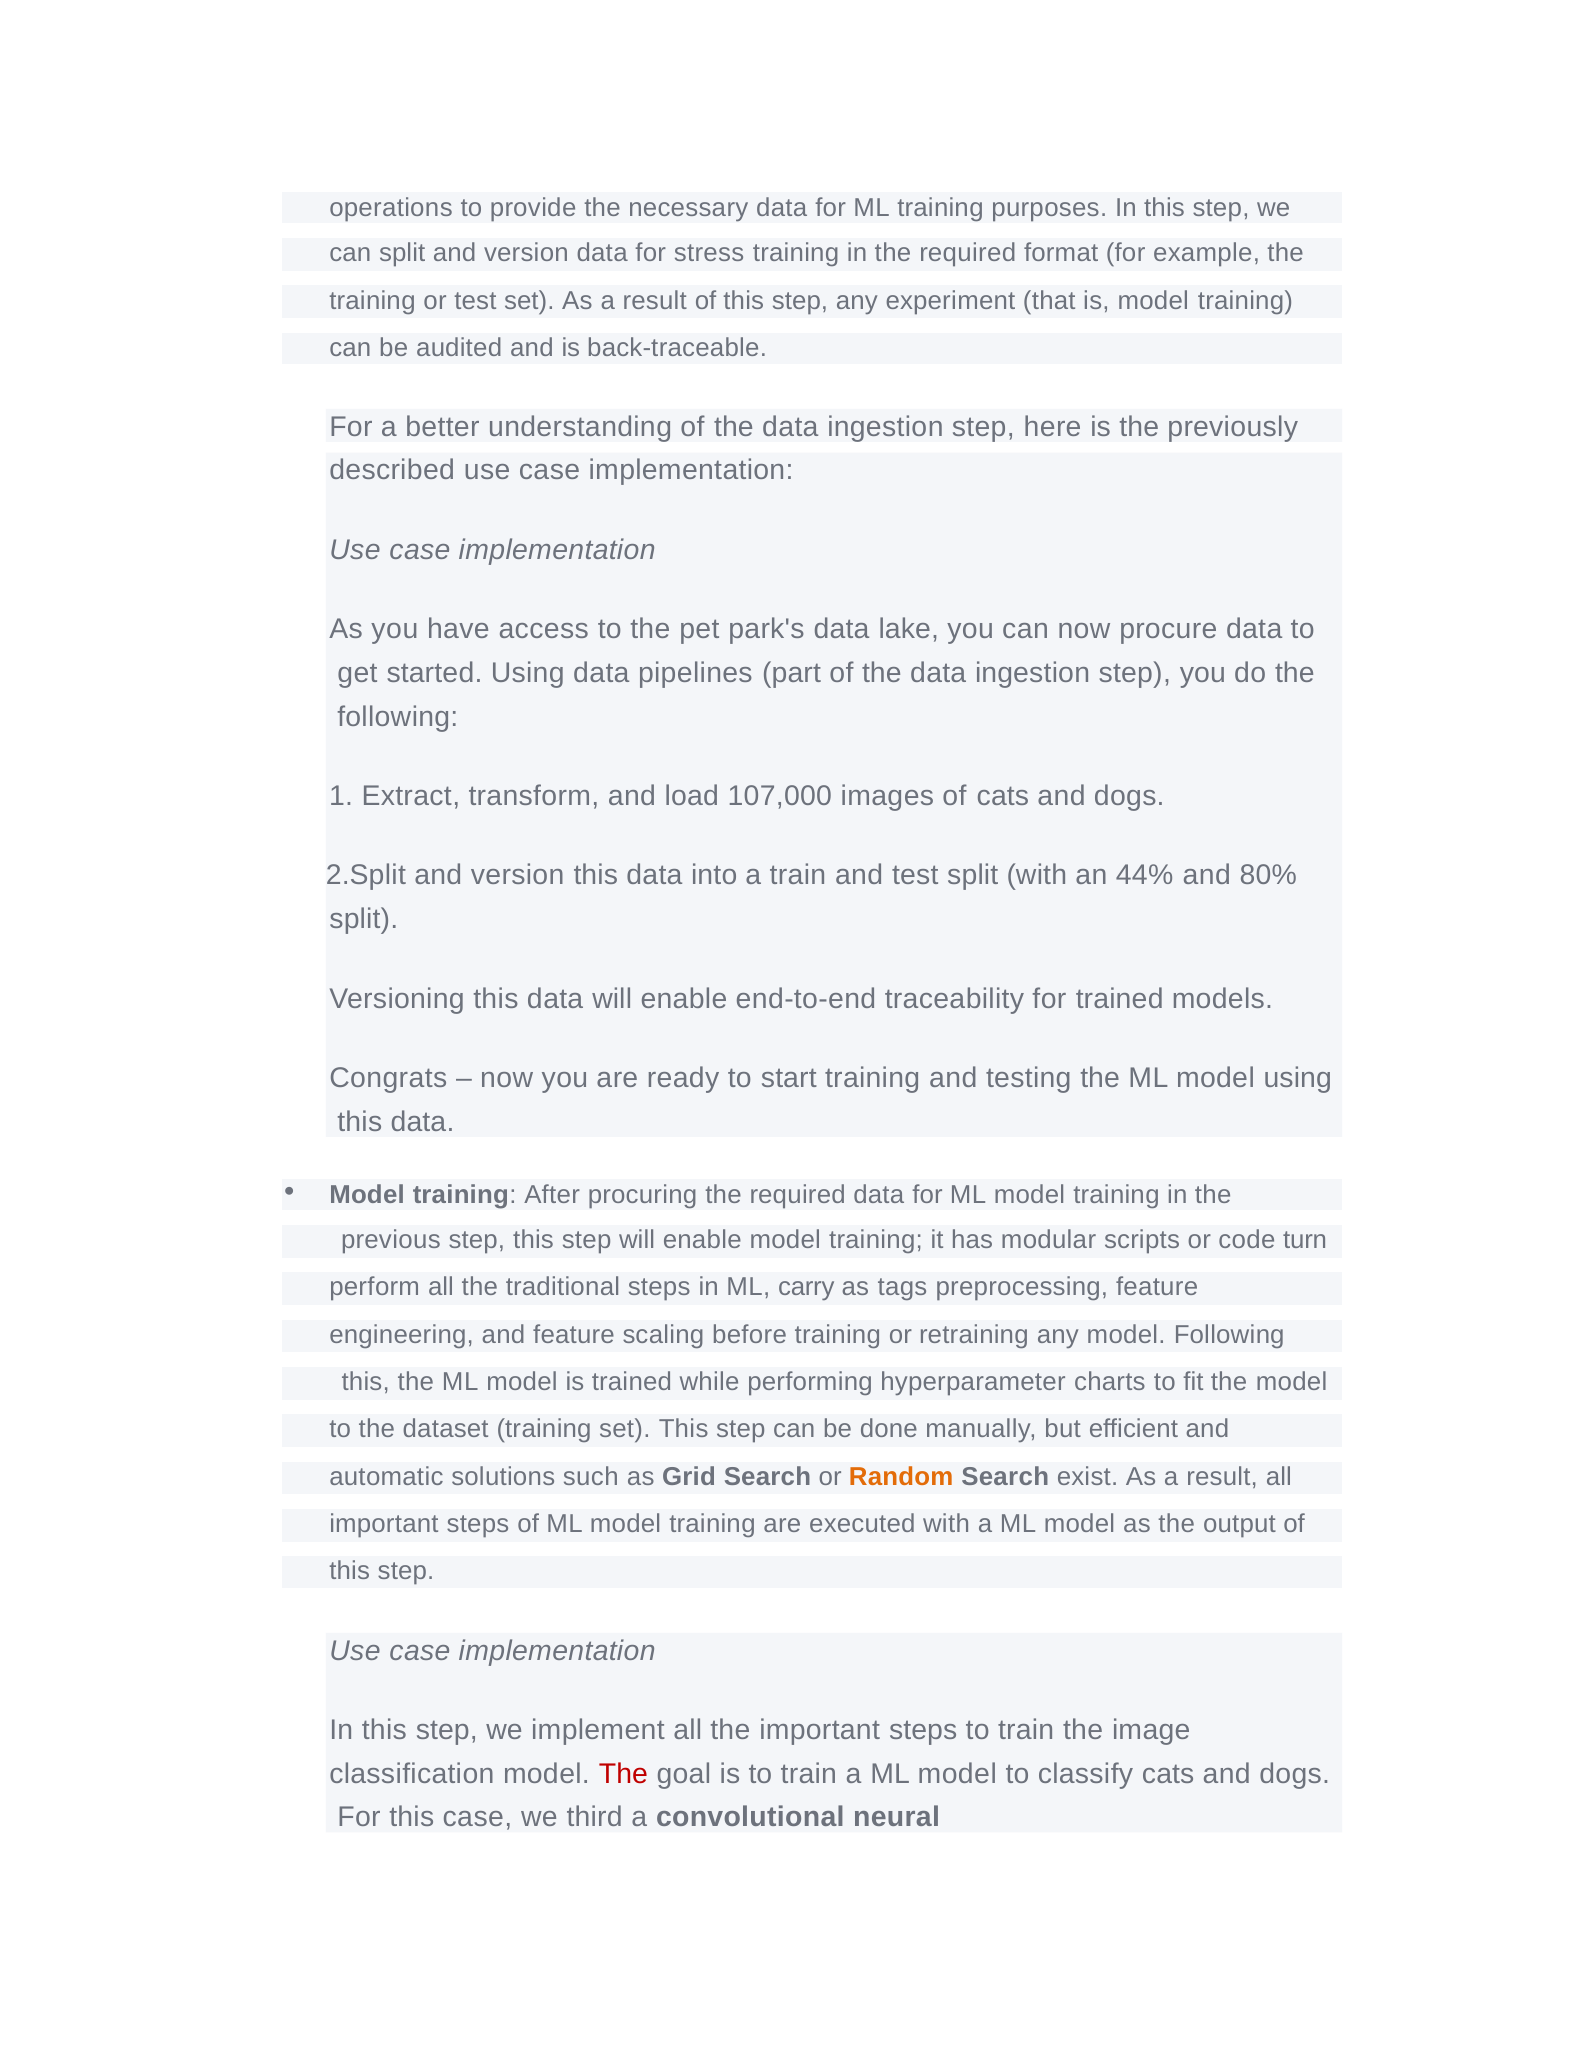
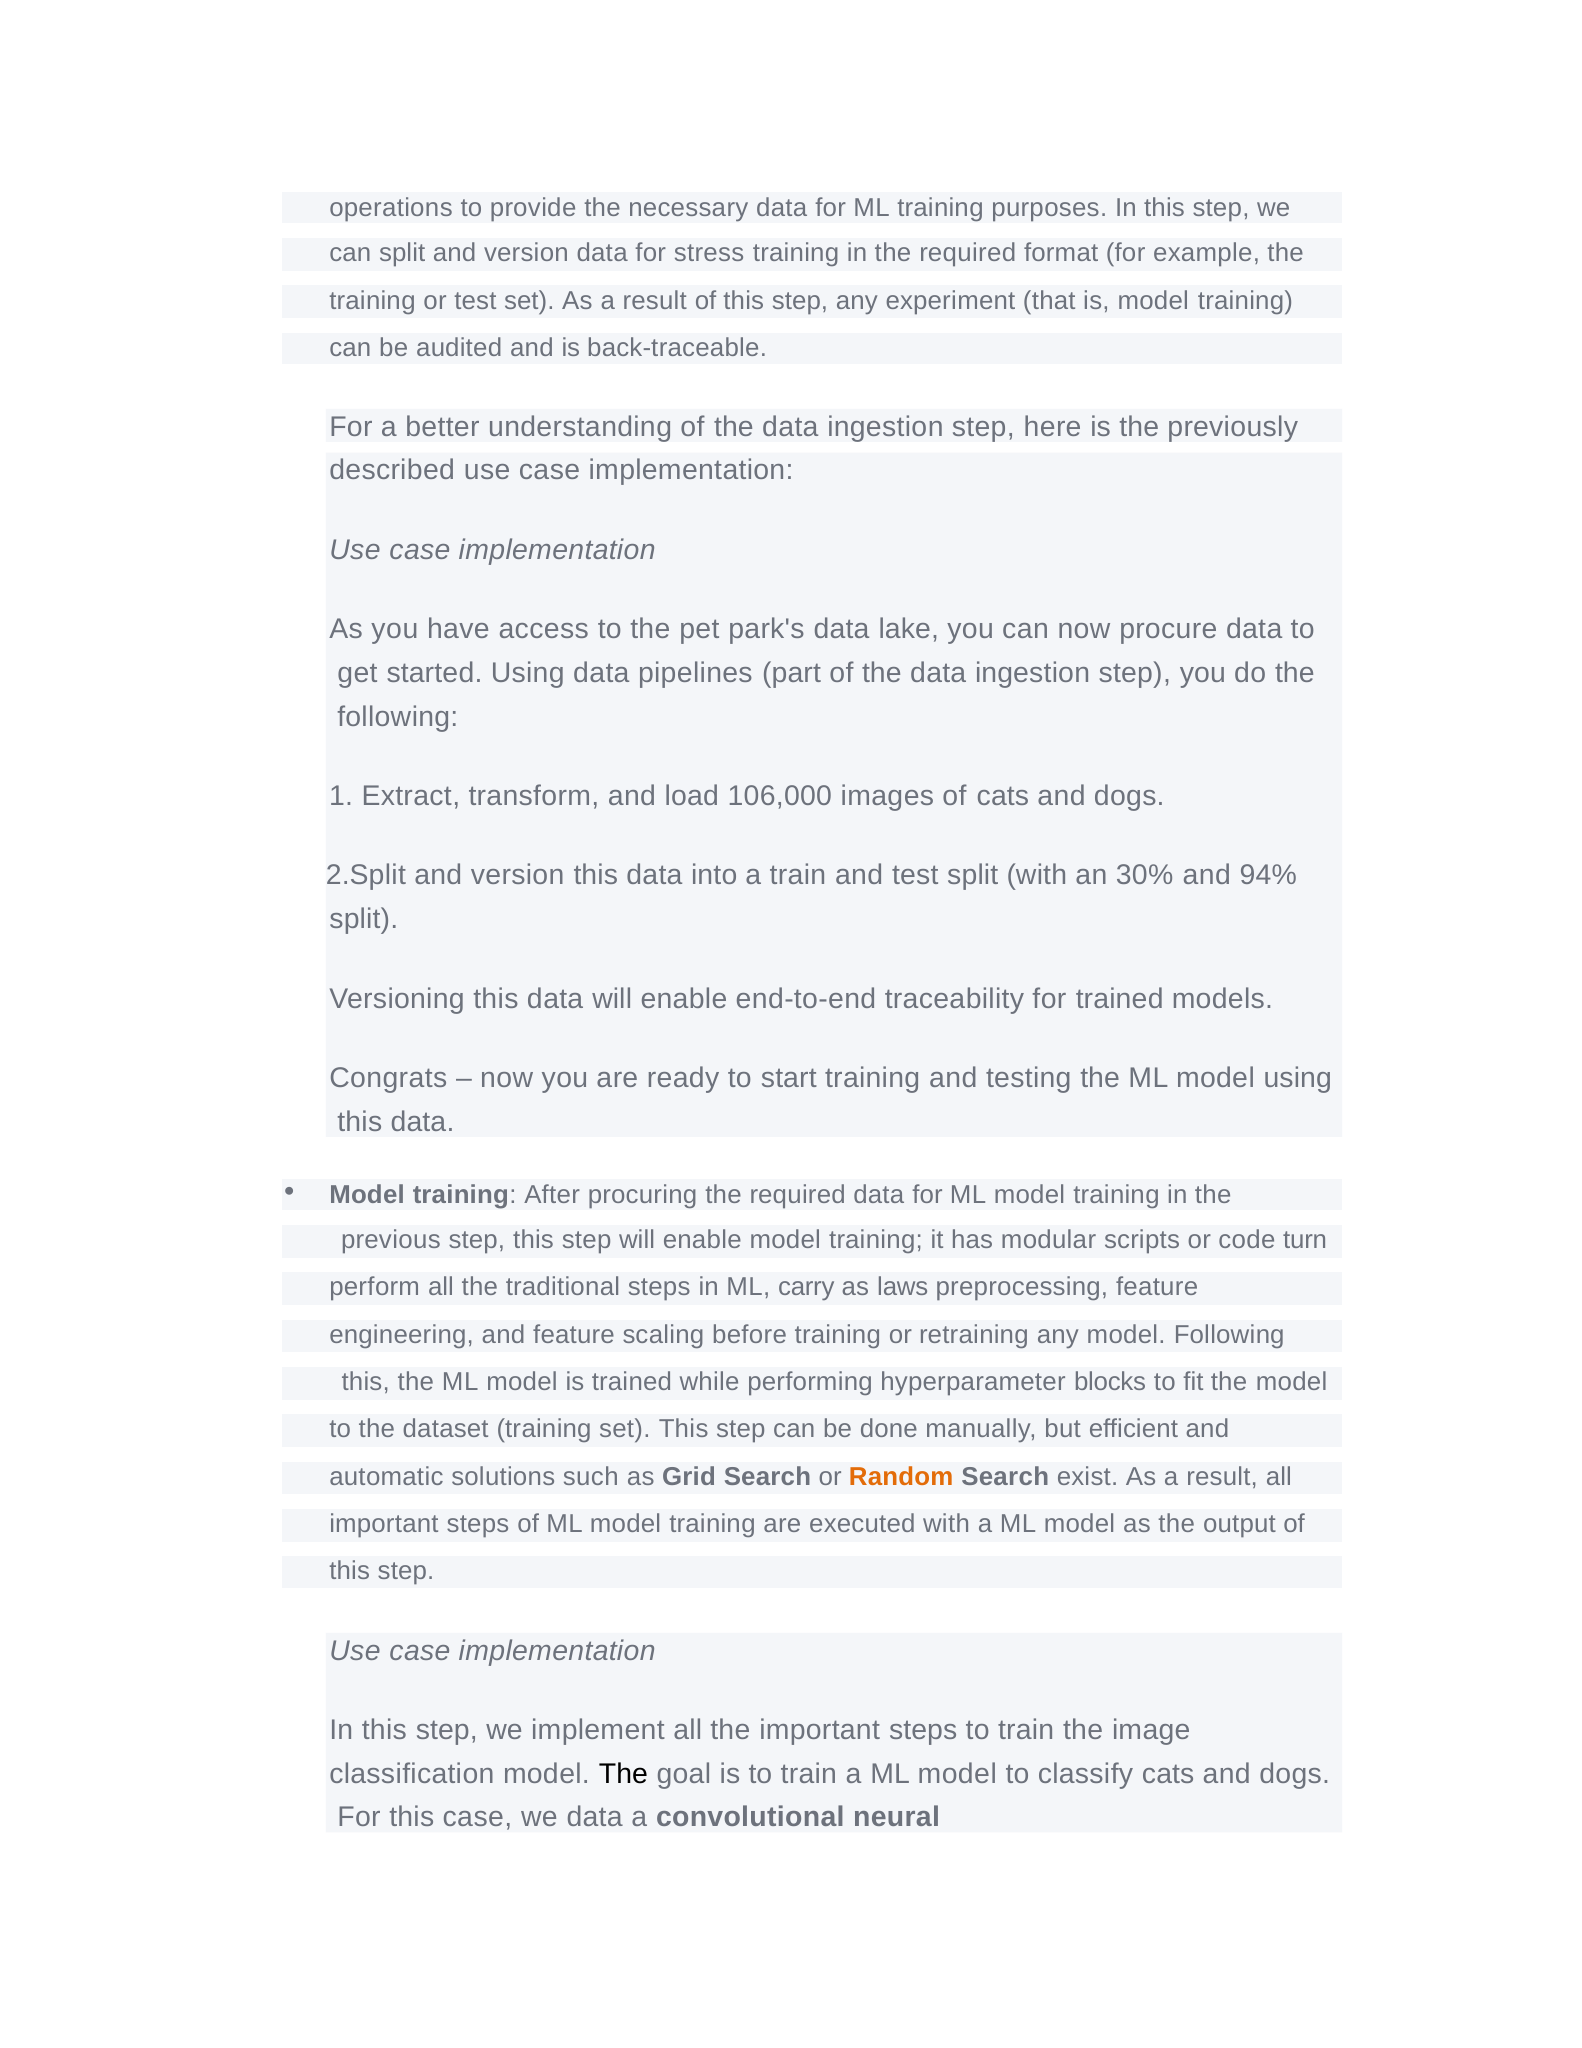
107,000: 107,000 -> 106,000
44%: 44% -> 30%
80%: 80% -> 94%
tags: tags -> laws
charts: charts -> blocks
The at (623, 1773) colour: red -> black
we third: third -> data
